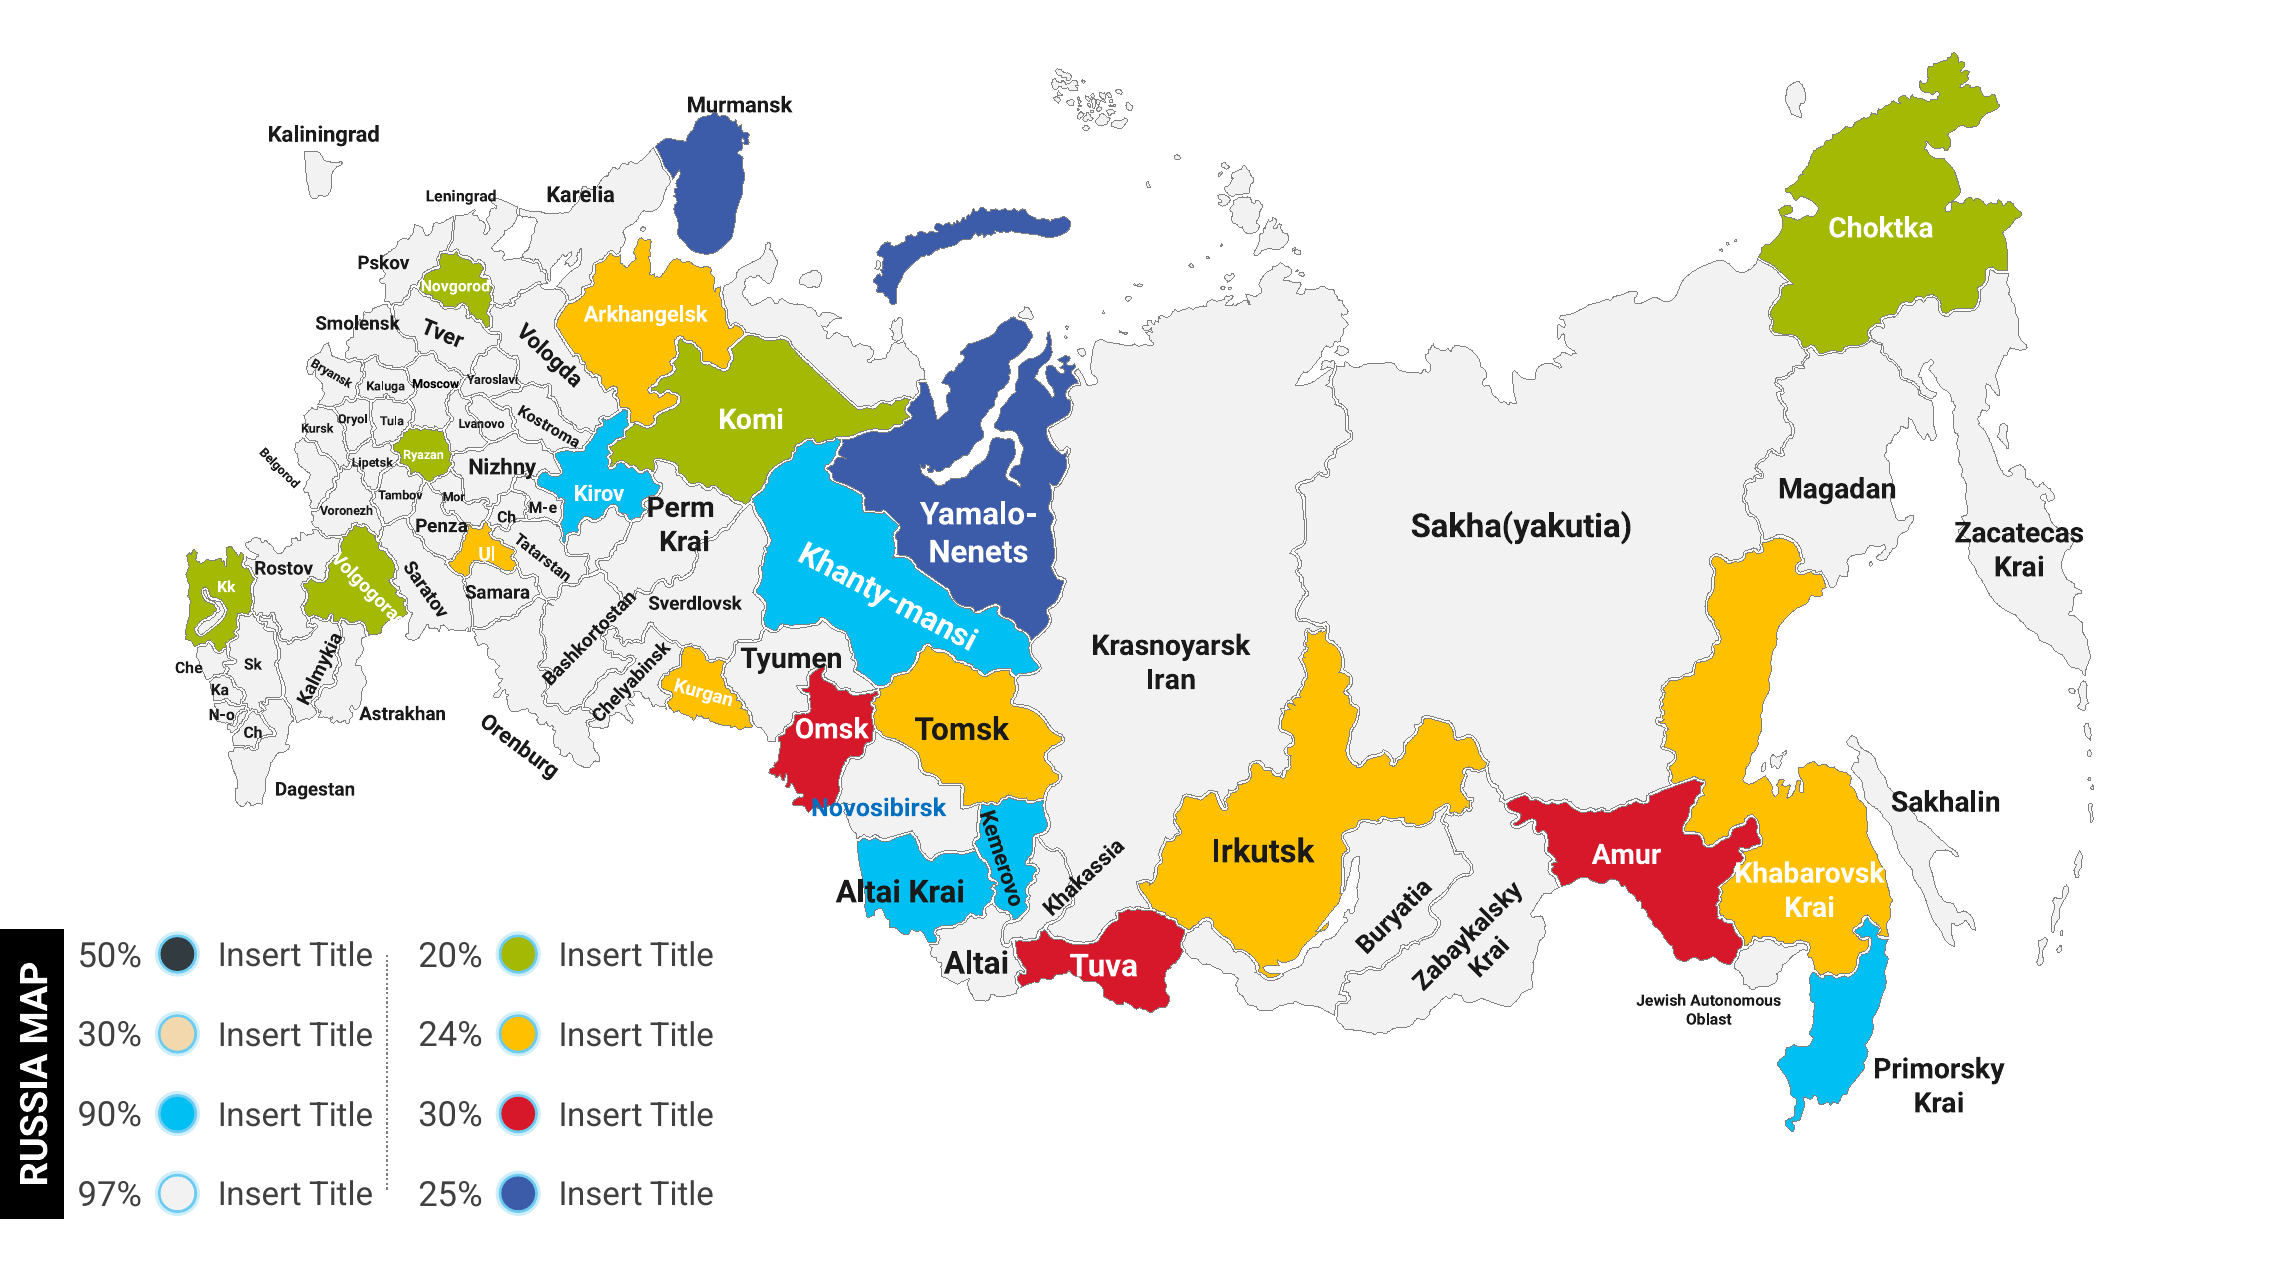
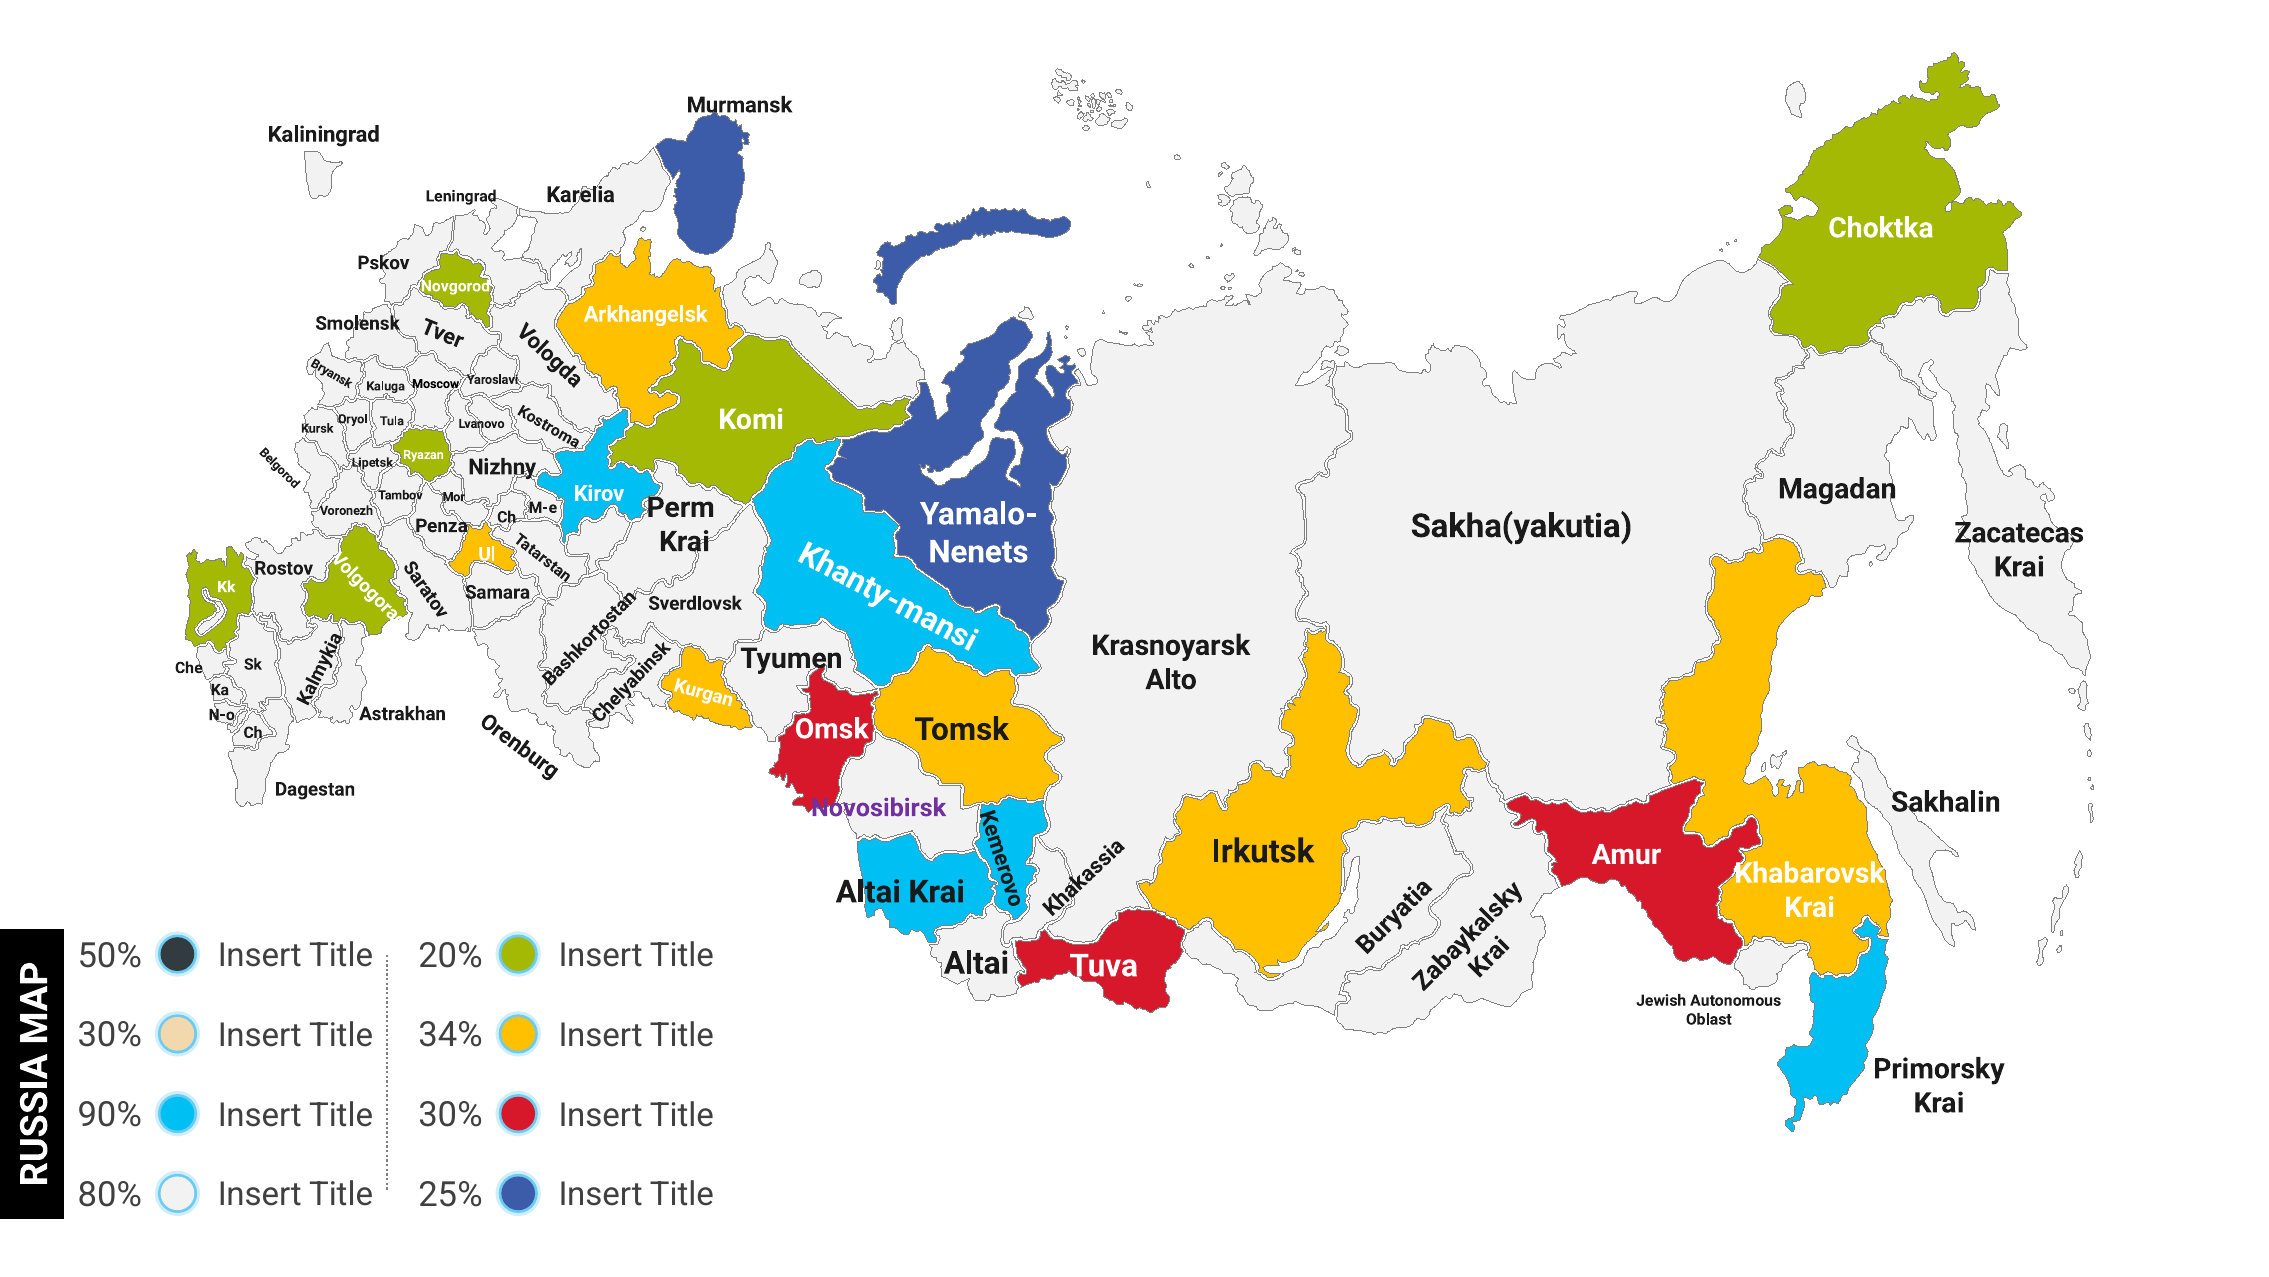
Iran: Iran -> Alto
Novosibirsk colour: blue -> purple
24%: 24% -> 34%
97%: 97% -> 80%
